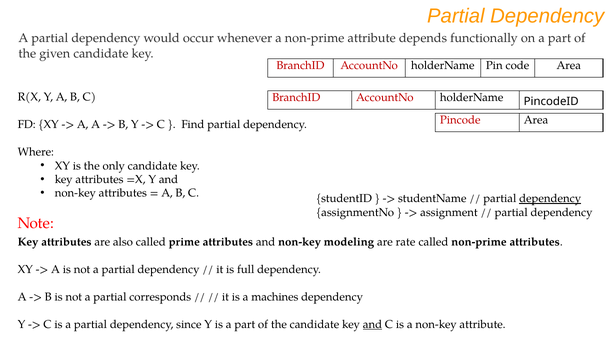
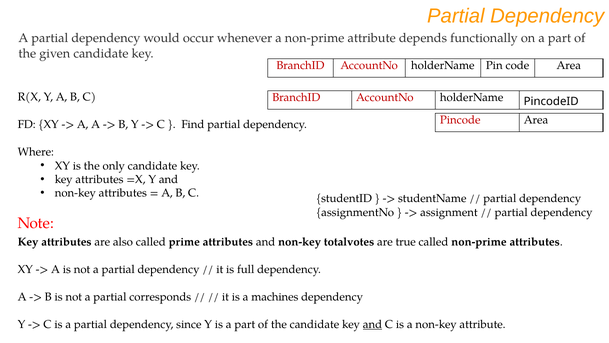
dependency at (550, 198) underline: present -> none
modeling: modeling -> totalvotes
rate: rate -> true
